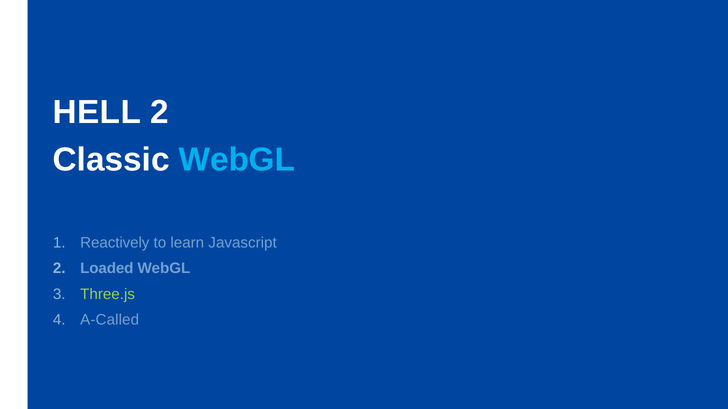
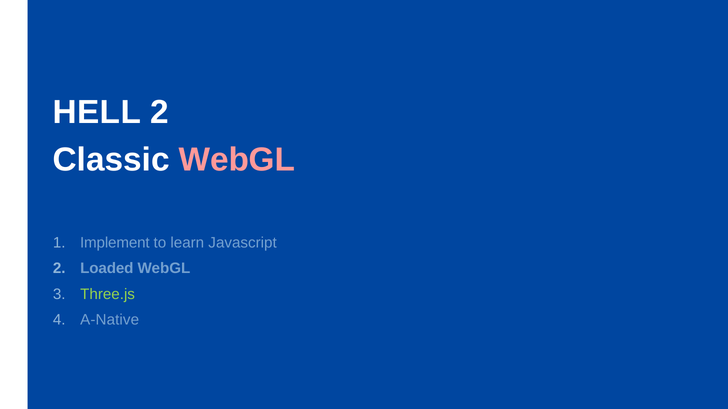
WebGL at (237, 160) colour: light blue -> pink
Reactively: Reactively -> Implement
A-Called: A-Called -> A-Native
